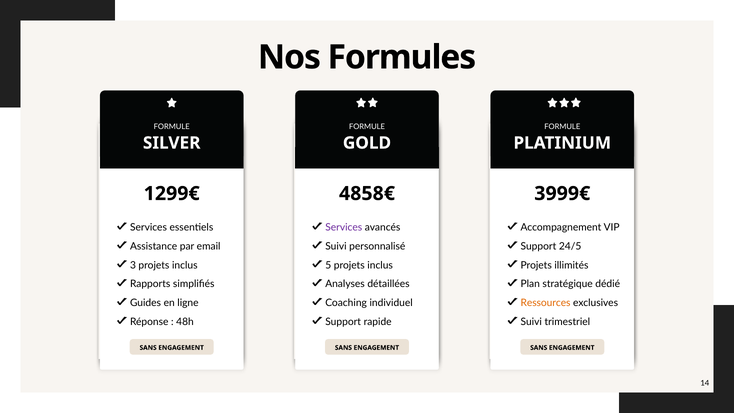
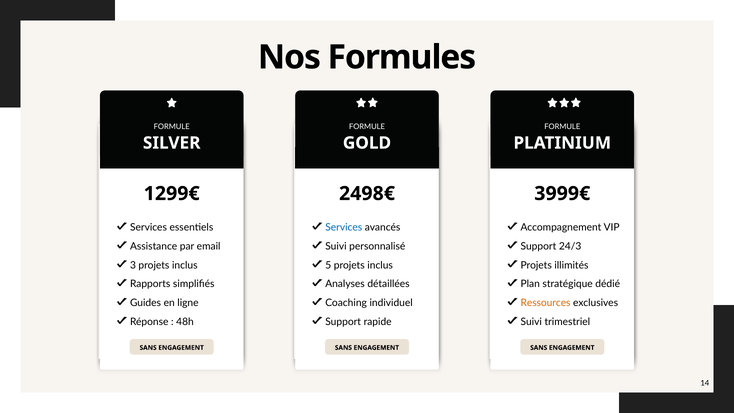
4858€: 4858€ -> 2498€
Services at (344, 227) colour: purple -> blue
24/5: 24/5 -> 24/3
